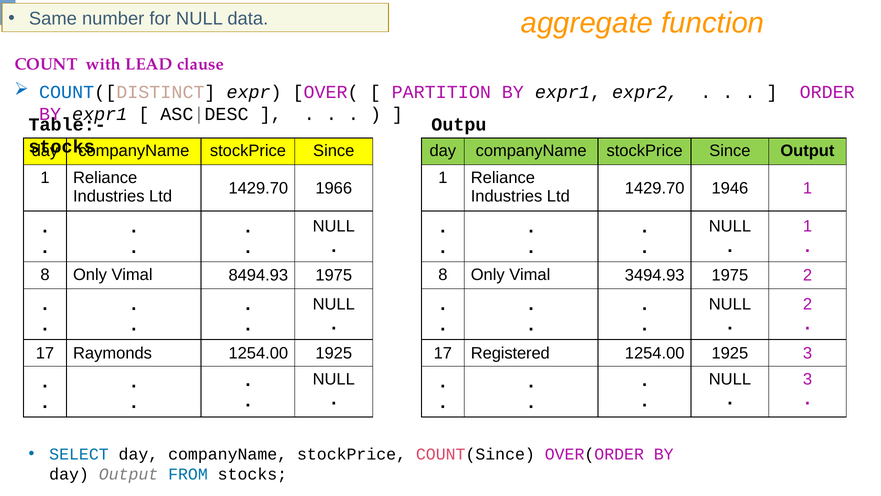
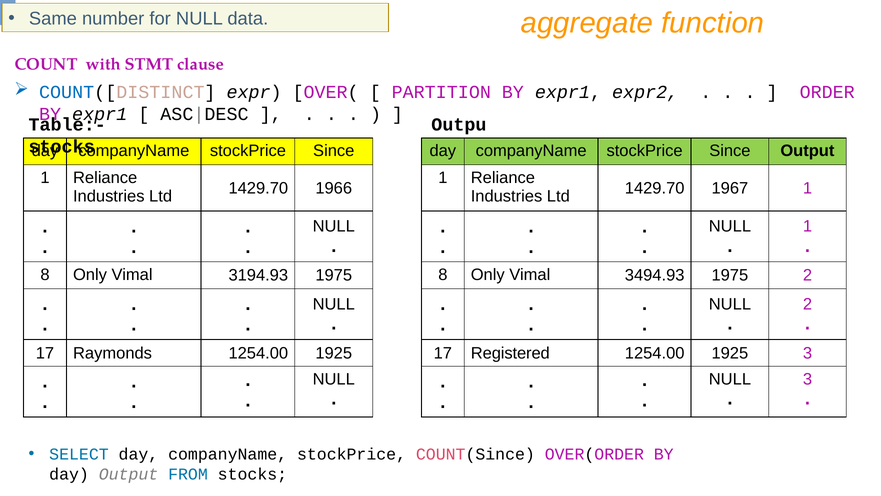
LEAD: LEAD -> STMT
1946: 1946 -> 1967
8494.93: 8494.93 -> 3194.93
